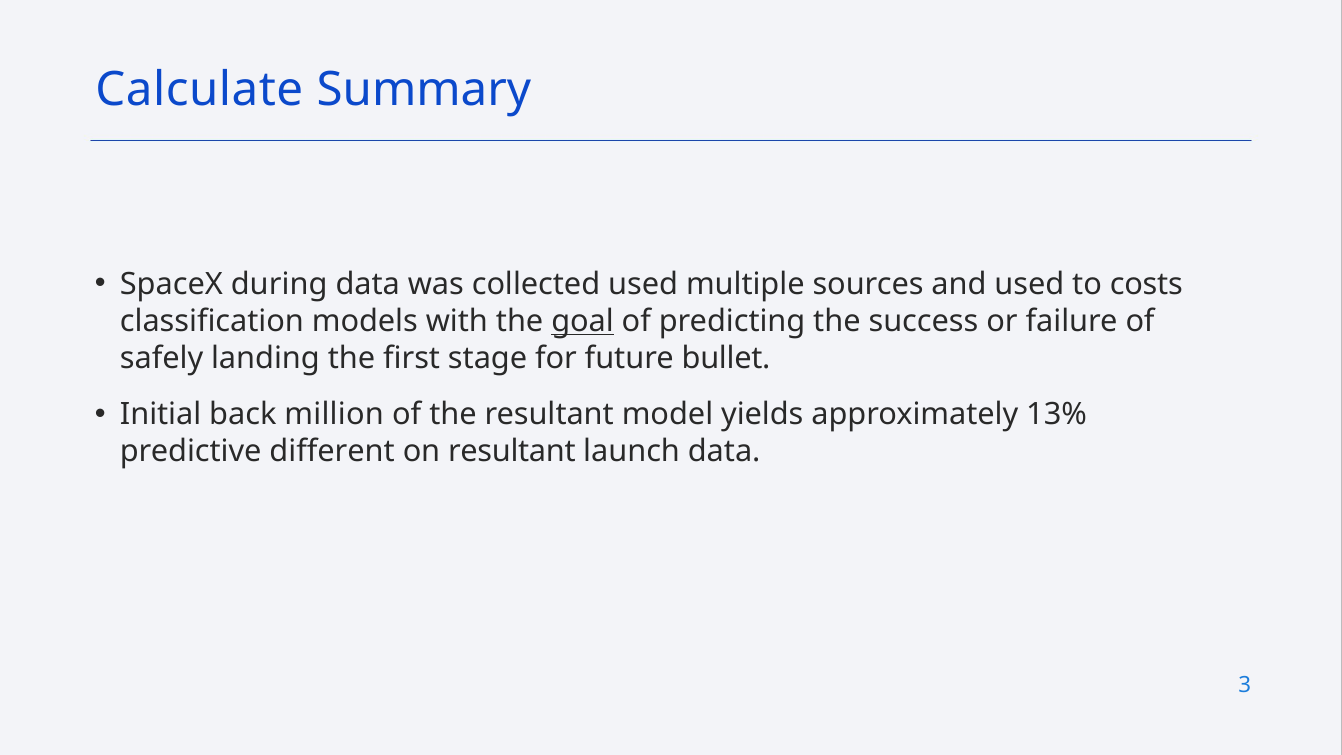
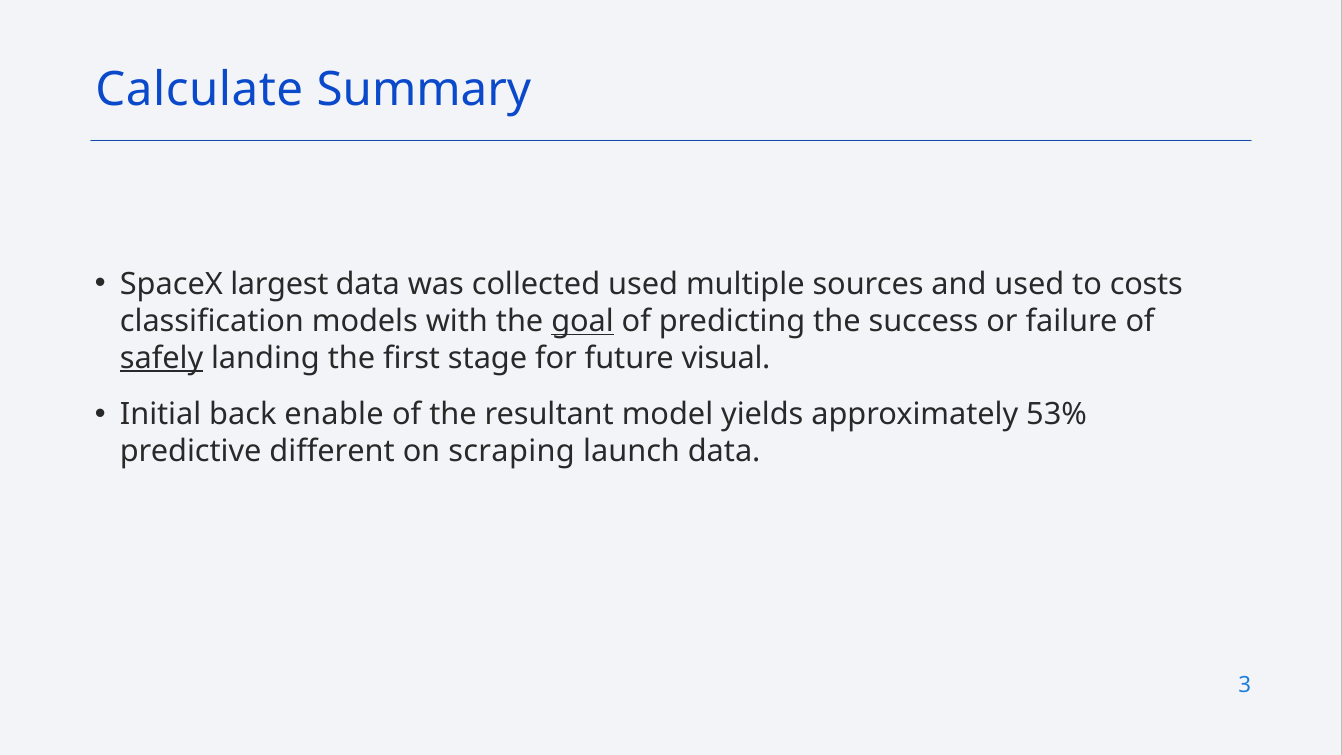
during: during -> largest
safely underline: none -> present
bullet: bullet -> visual
million: million -> enable
13%: 13% -> 53%
on resultant: resultant -> scraping
